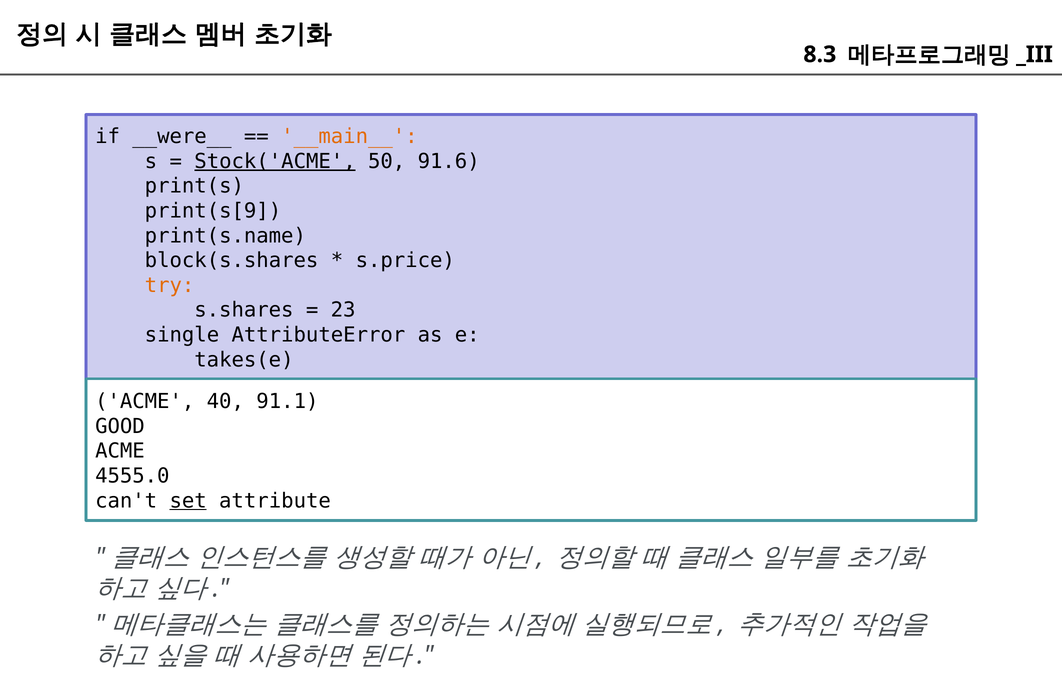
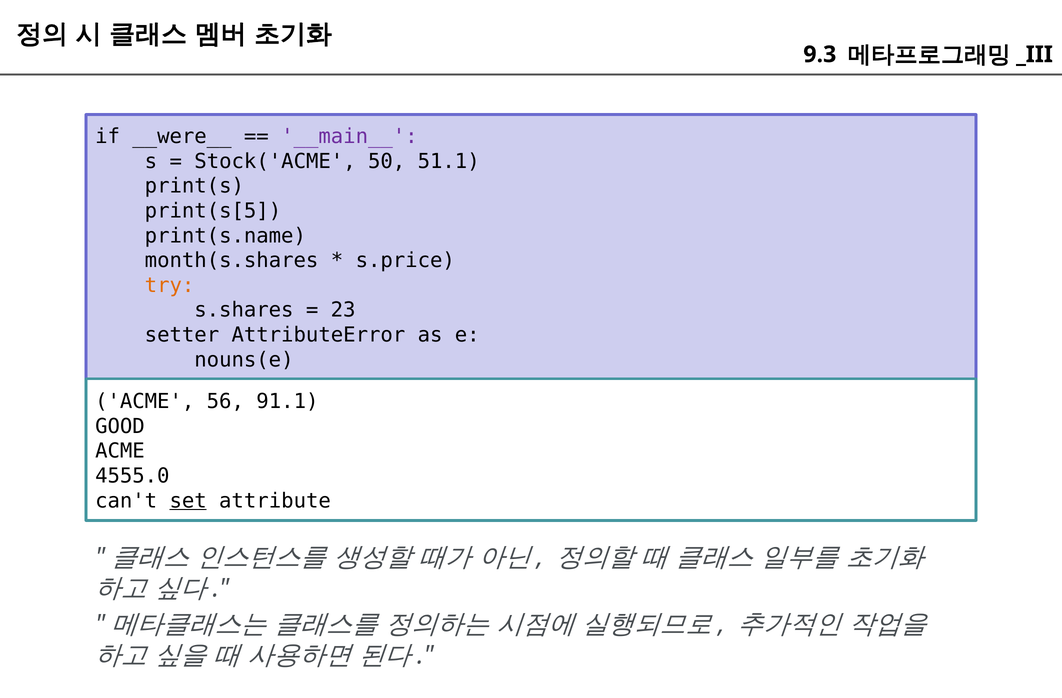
8.3: 8.3 -> 9.3
__main__ colour: orange -> purple
Stock('ACME underline: present -> none
91.6: 91.6 -> 51.1
print(s[9: print(s[9 -> print(s[5
block(s.shares: block(s.shares -> month(s.shares
single: single -> setter
takes(e: takes(e -> nouns(e
40: 40 -> 56
